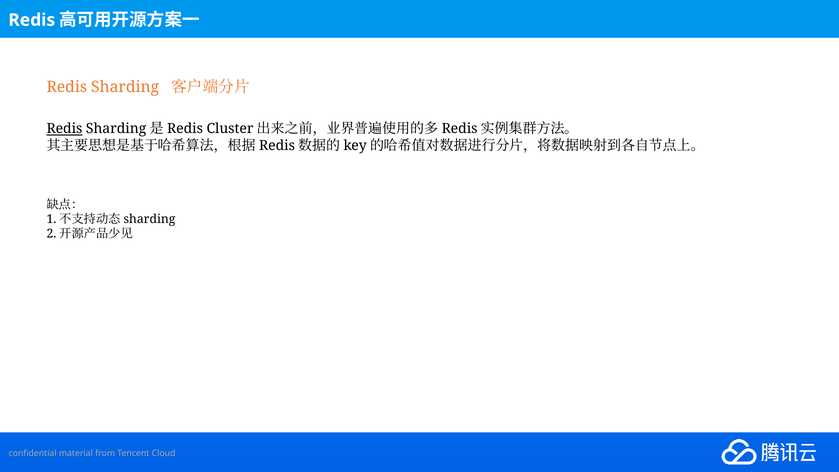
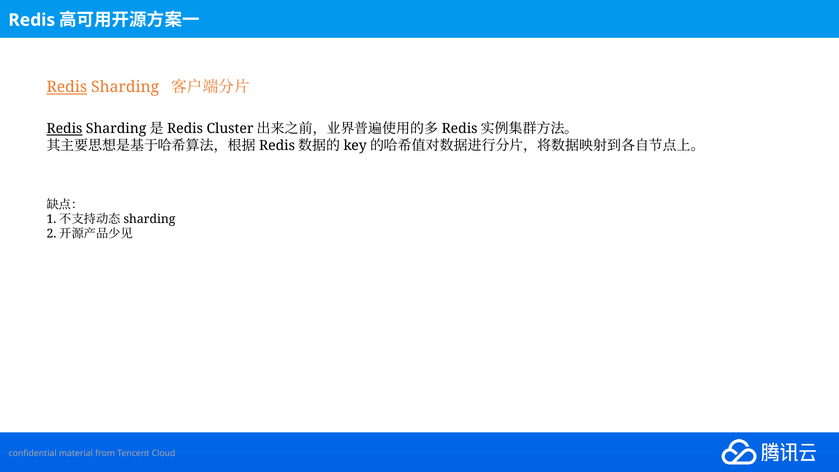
Redis at (67, 87) underline: none -> present
